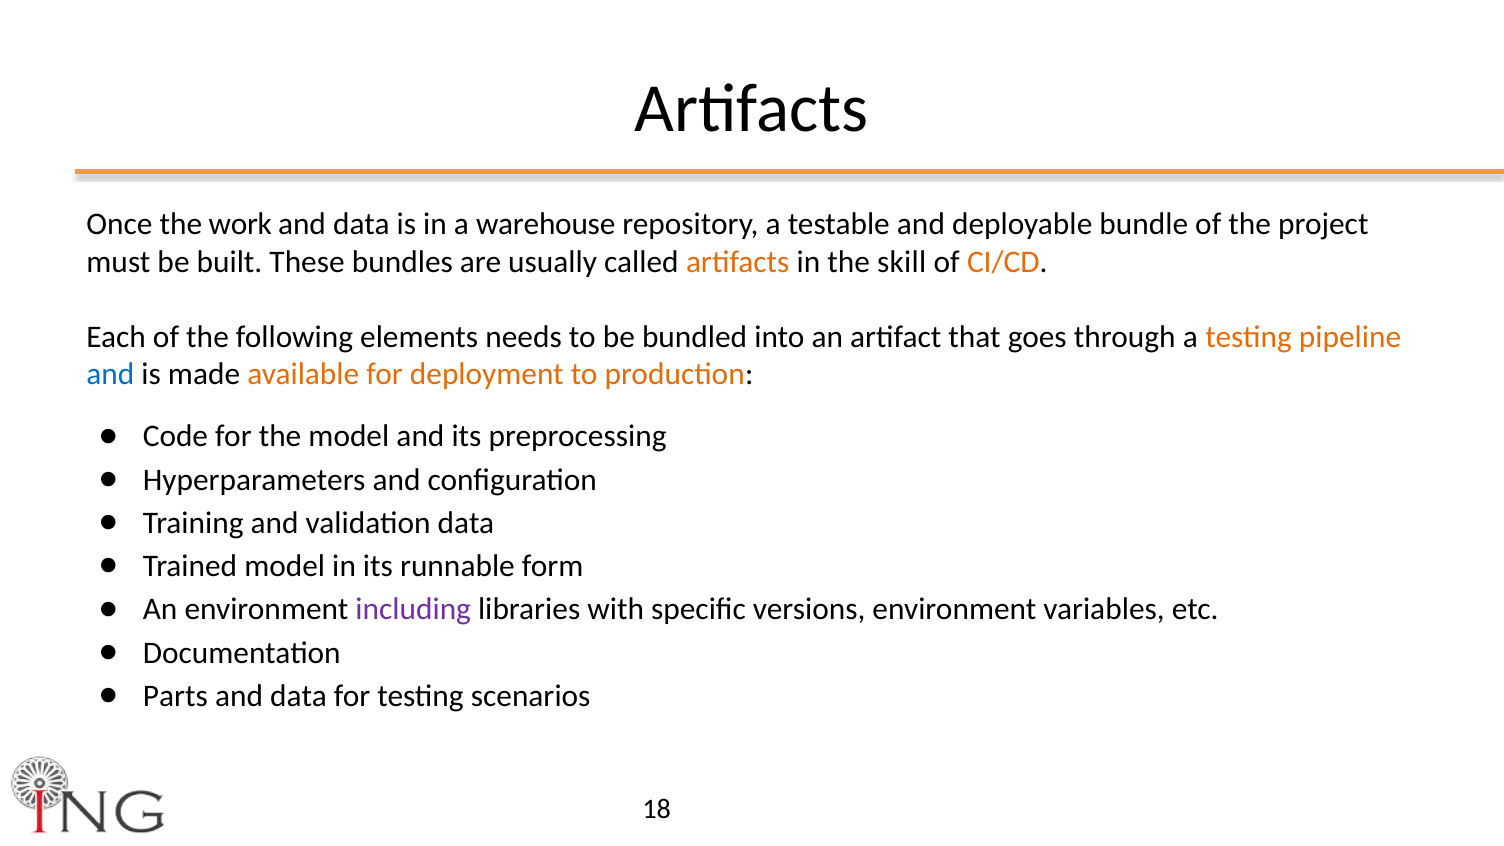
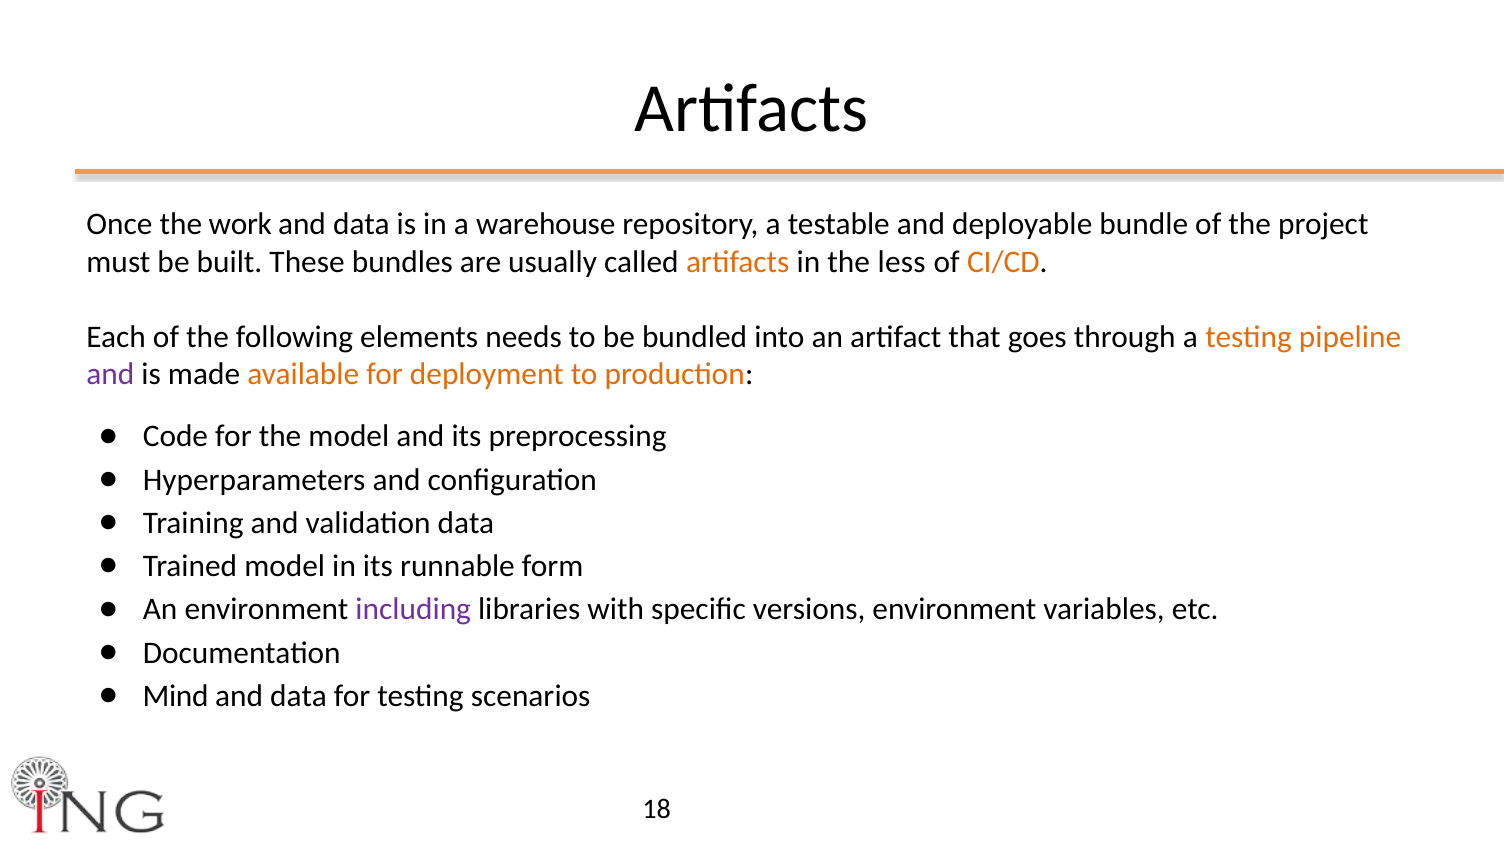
skill: skill -> less
and at (110, 375) colour: blue -> purple
Parts: Parts -> Mind
